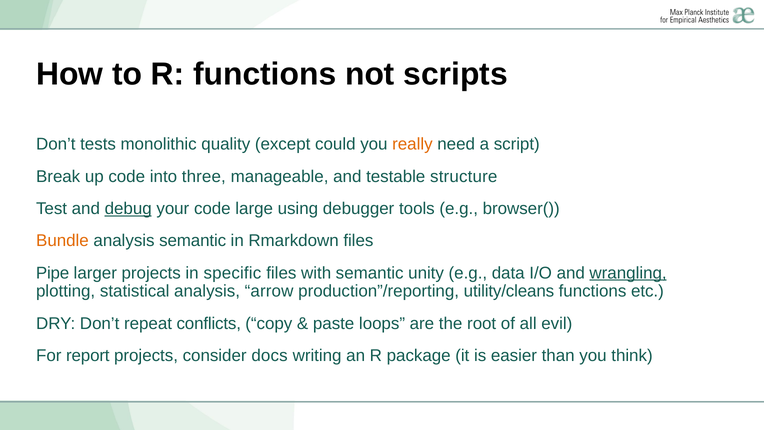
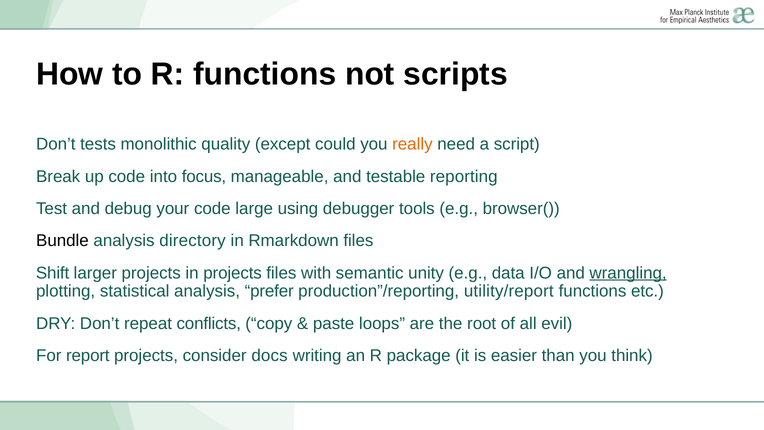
three: three -> focus
structure: structure -> reporting
debug underline: present -> none
Bundle colour: orange -> black
analysis semantic: semantic -> directory
Pipe: Pipe -> Shift
in specific: specific -> projects
arrow: arrow -> prefer
utility/cleans: utility/cleans -> utility/report
